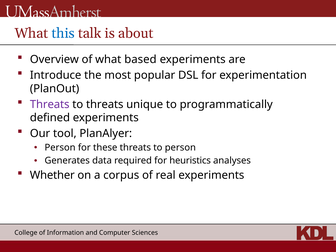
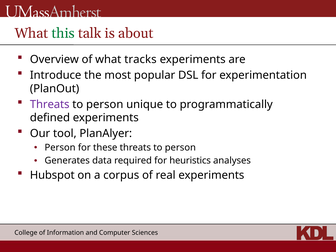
this colour: blue -> green
based: based -> tracks
threats at (105, 104): threats -> person
Whether: Whether -> Hubspot
